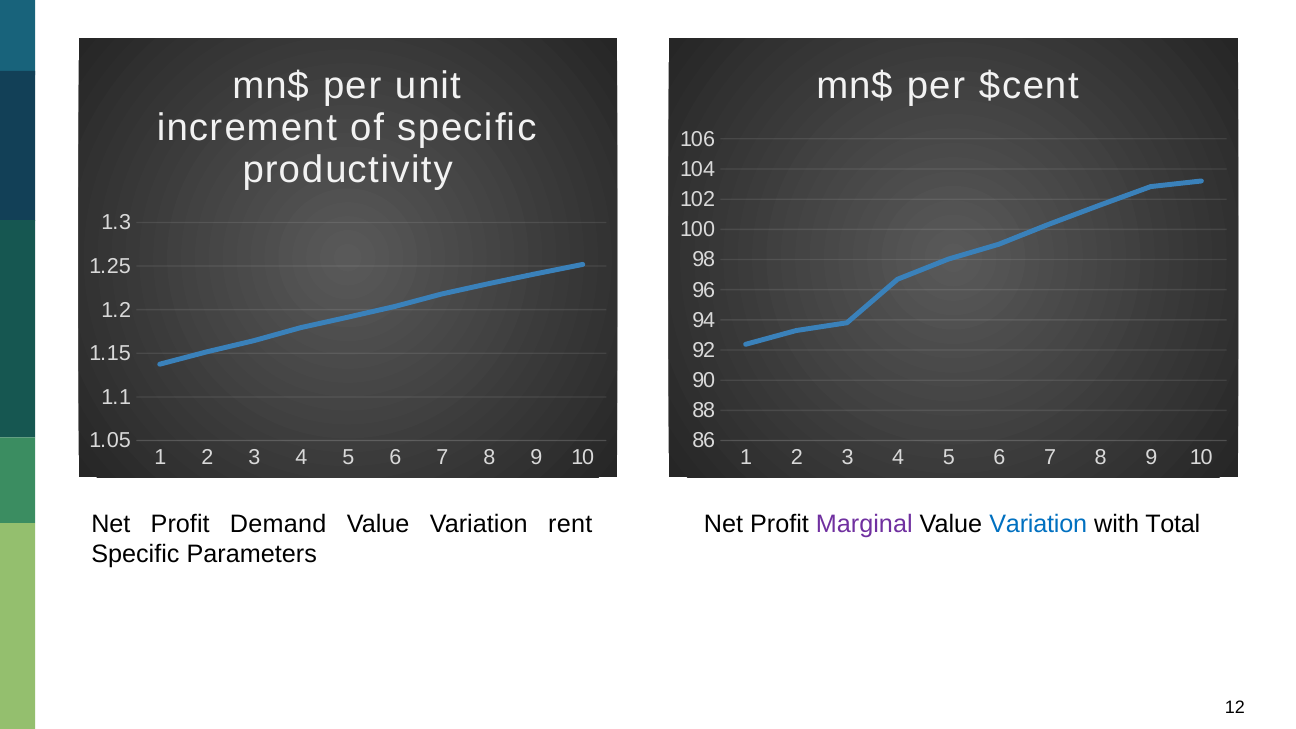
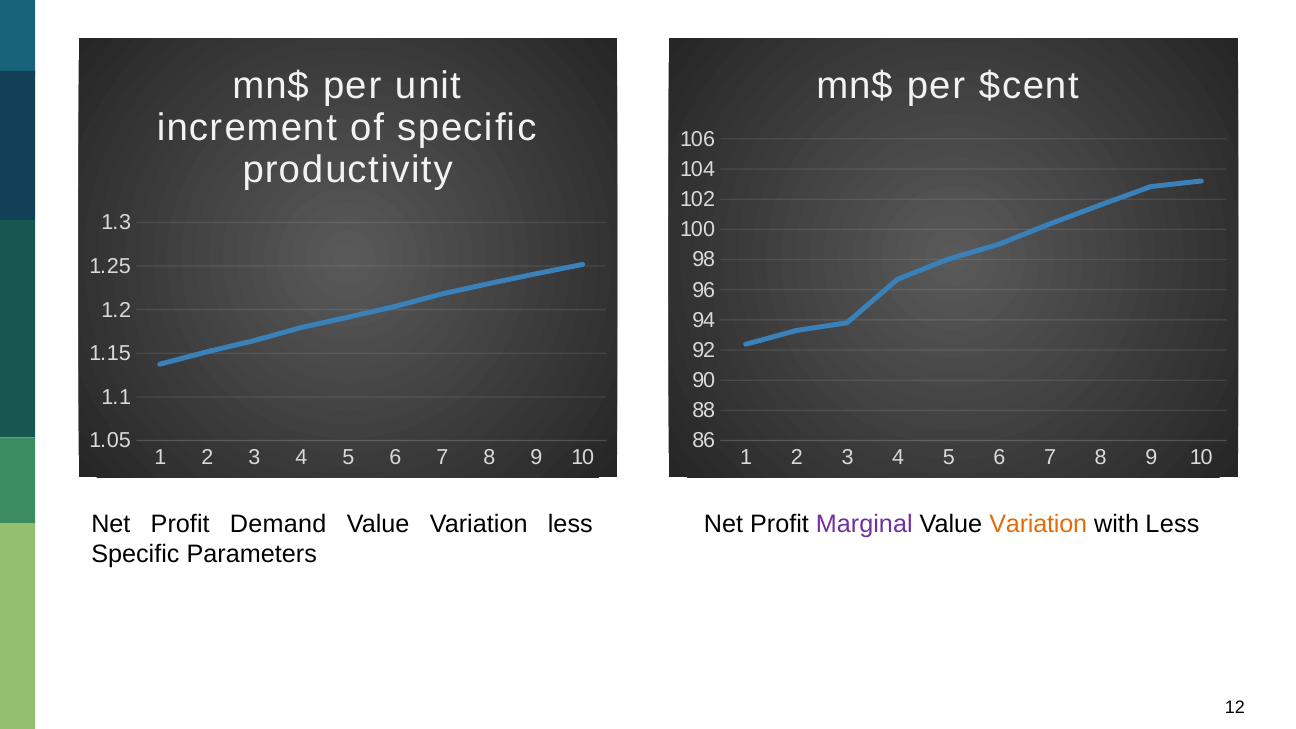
Variation rent: rent -> less
Variation at (1038, 524) colour: blue -> orange
with Total: Total -> Less
